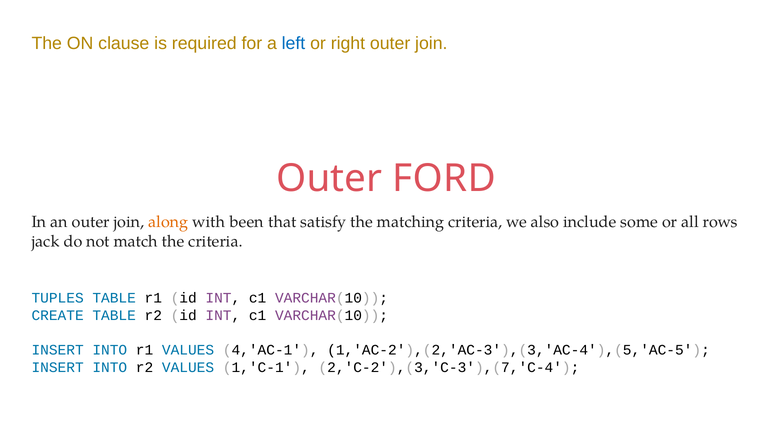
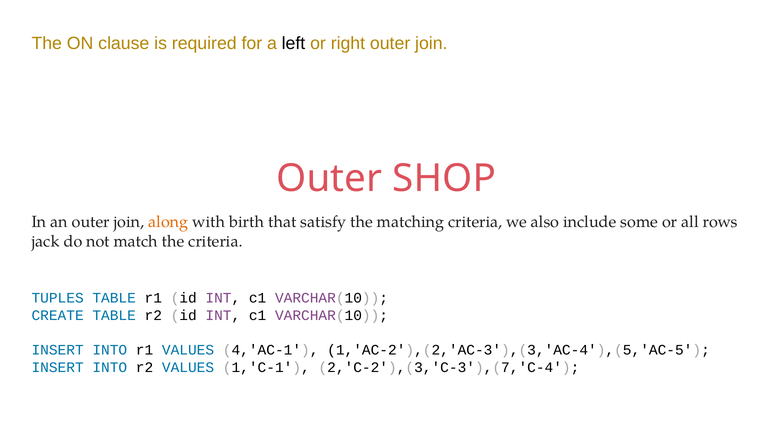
left colour: blue -> black
FORD: FORD -> SHOP
been: been -> birth
